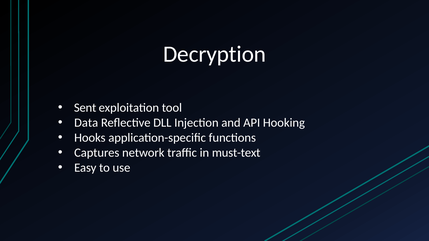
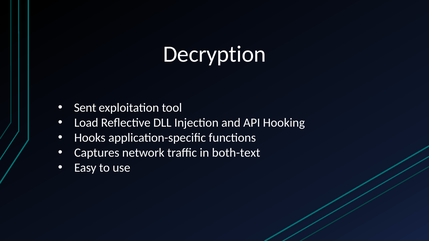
Data: Data -> Load
must-text: must-text -> both-text
